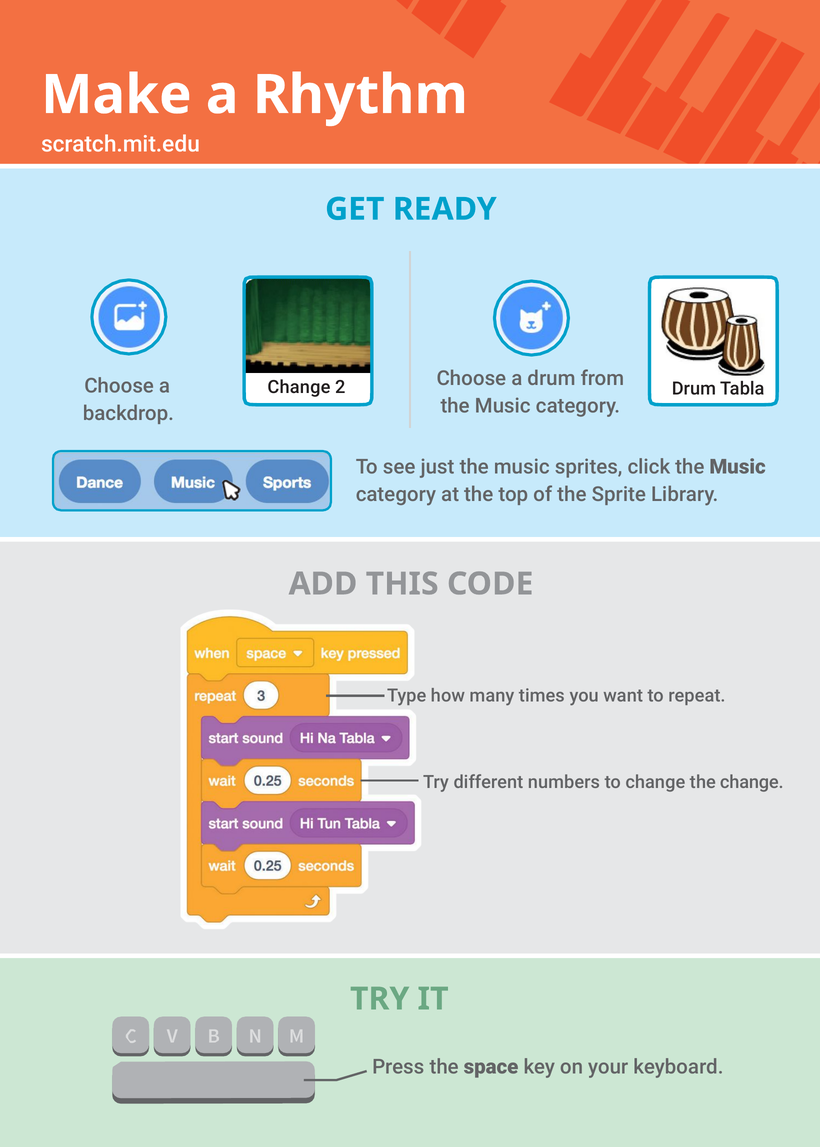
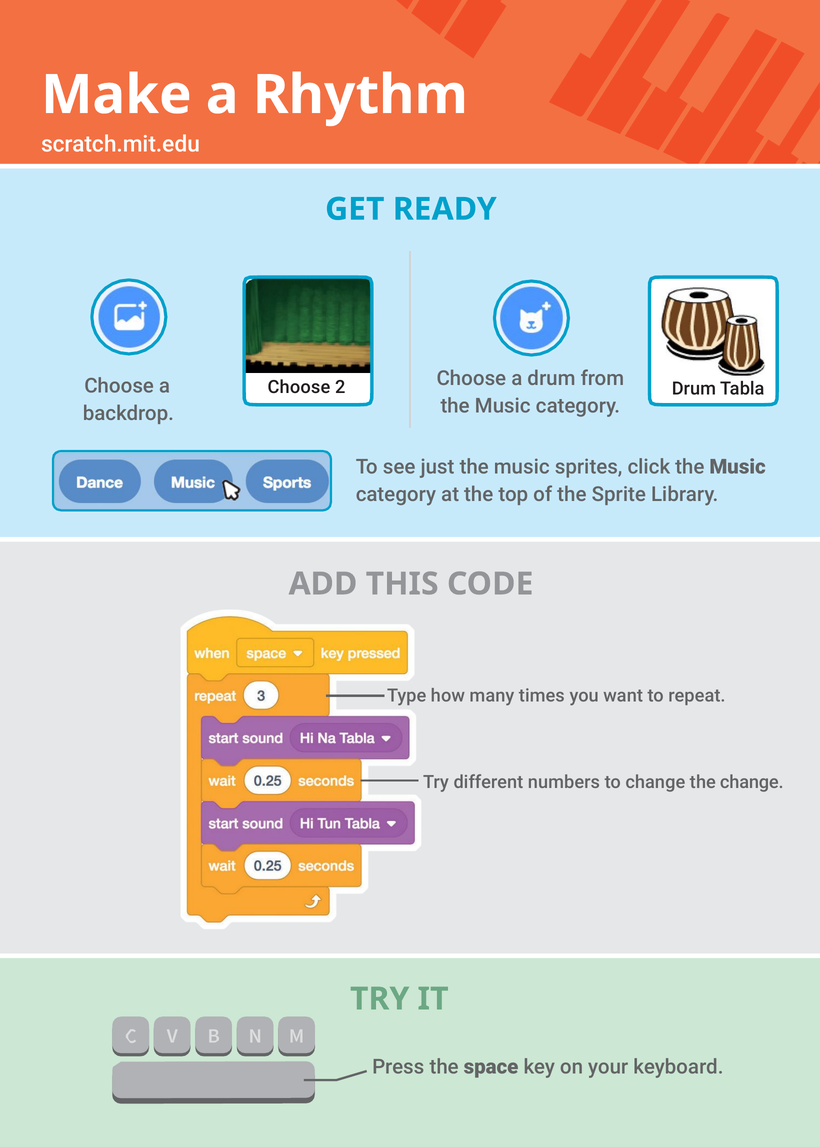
Change at (299, 388): Change -> Choose
